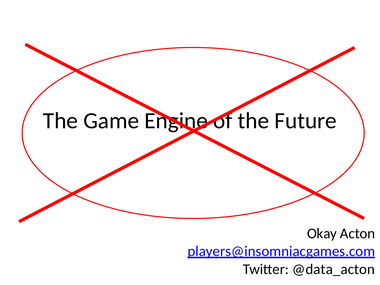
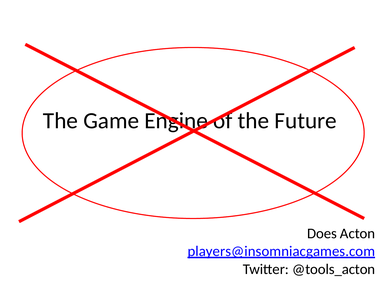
Okay: Okay -> Does
@data_acton: @data_acton -> @tools_acton
